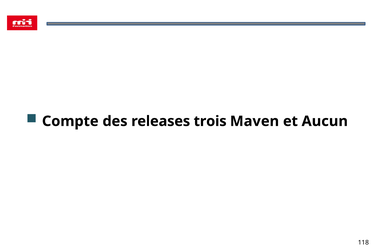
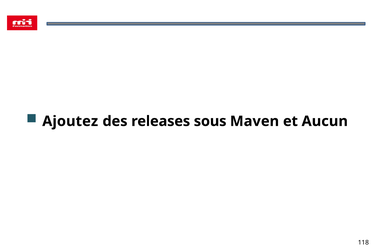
Compte: Compte -> Ajoutez
trois: trois -> sous
